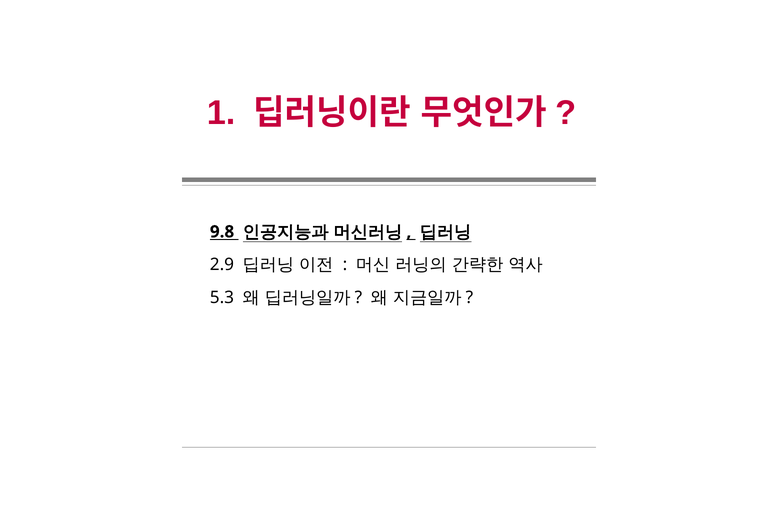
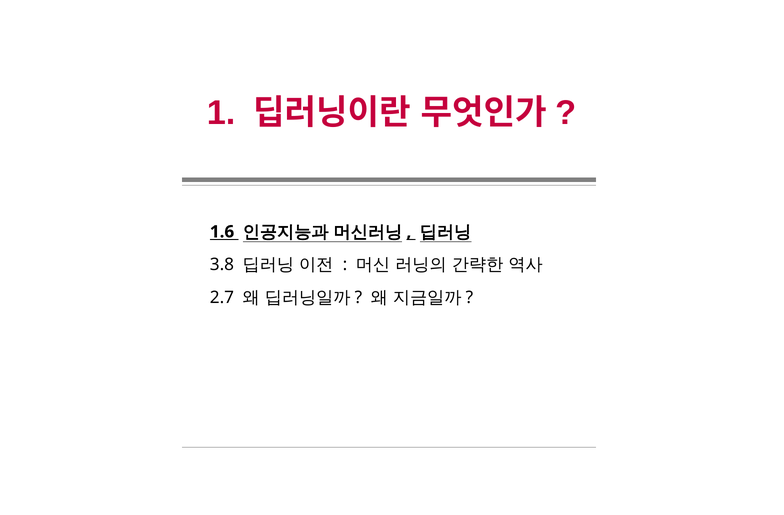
9.8: 9.8 -> 1.6
2.9: 2.9 -> 3.8
5.3: 5.3 -> 2.7
